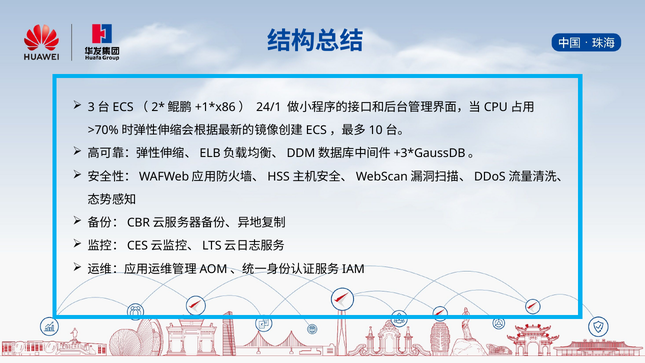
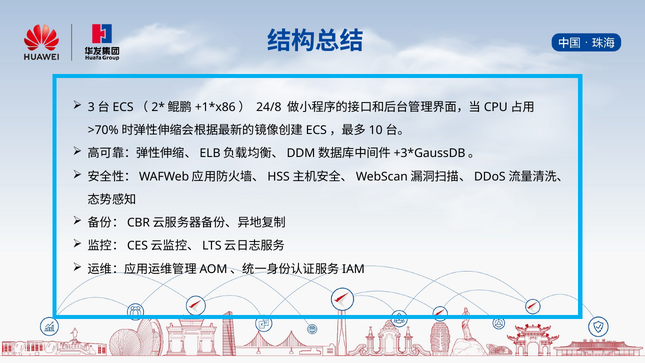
24/1: 24/1 -> 24/8
